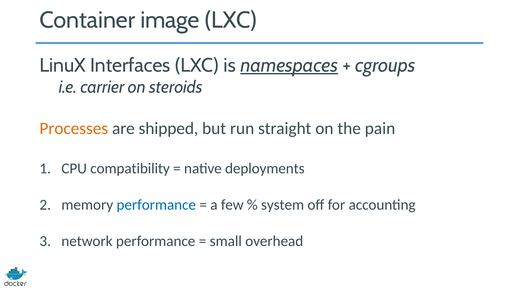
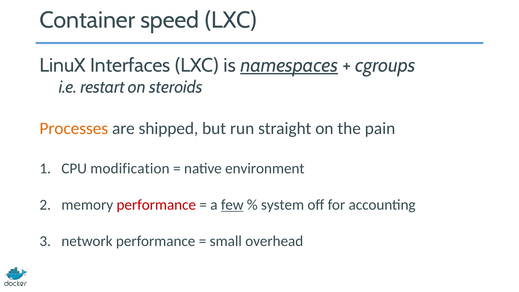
image: image -> speed
carrier: carrier -> restart
compatibility: compatibility -> modification
deployments: deployments -> environment
performance at (156, 205) colour: blue -> red
few underline: none -> present
